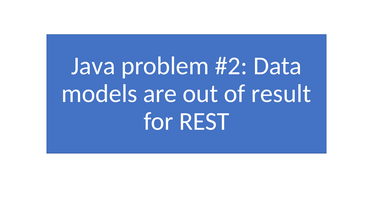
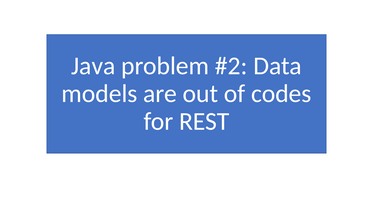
result: result -> codes
